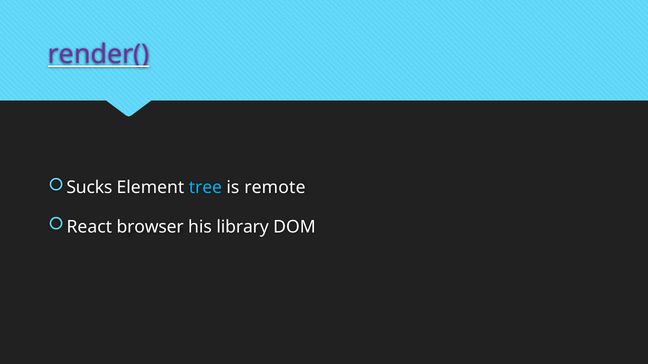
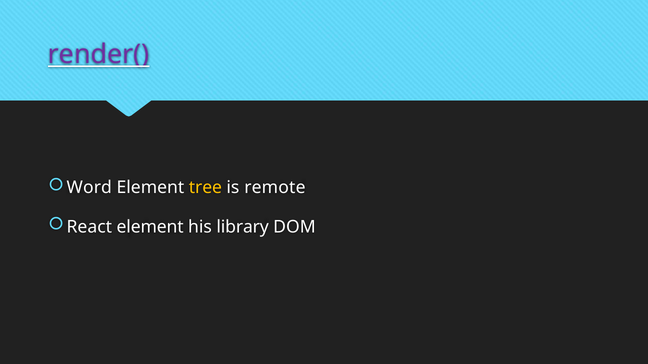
Sucks: Sucks -> Word
tree colour: light blue -> yellow
React browser: browser -> element
